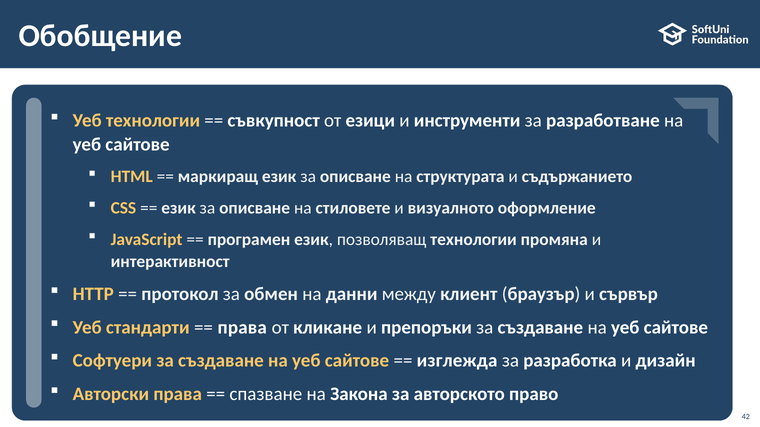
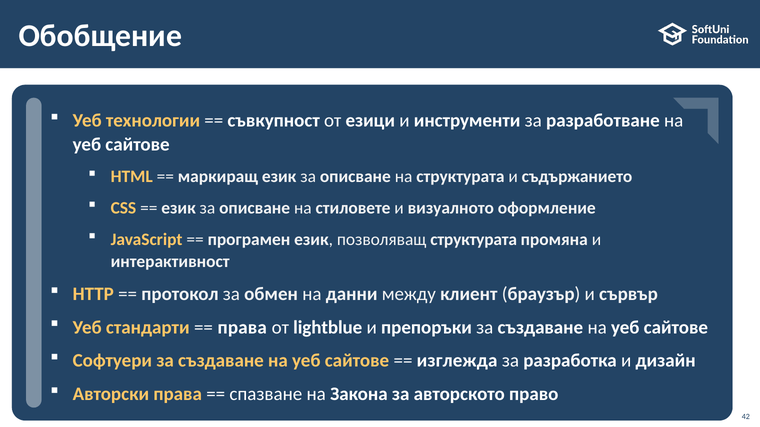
позволяващ технологии: технологии -> структурата
кликане: кликане -> lightblue
